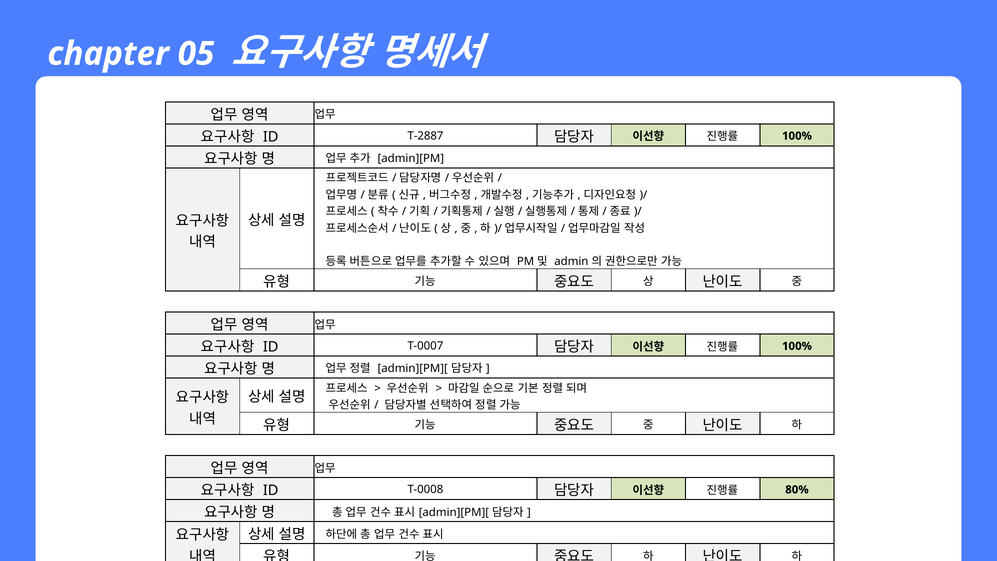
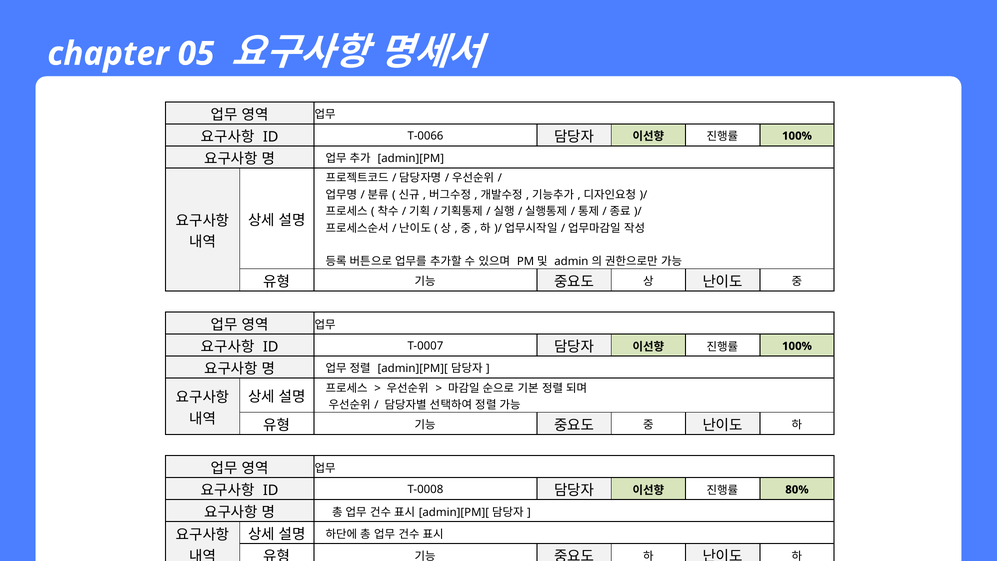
T-2887: T-2887 -> T-0066
